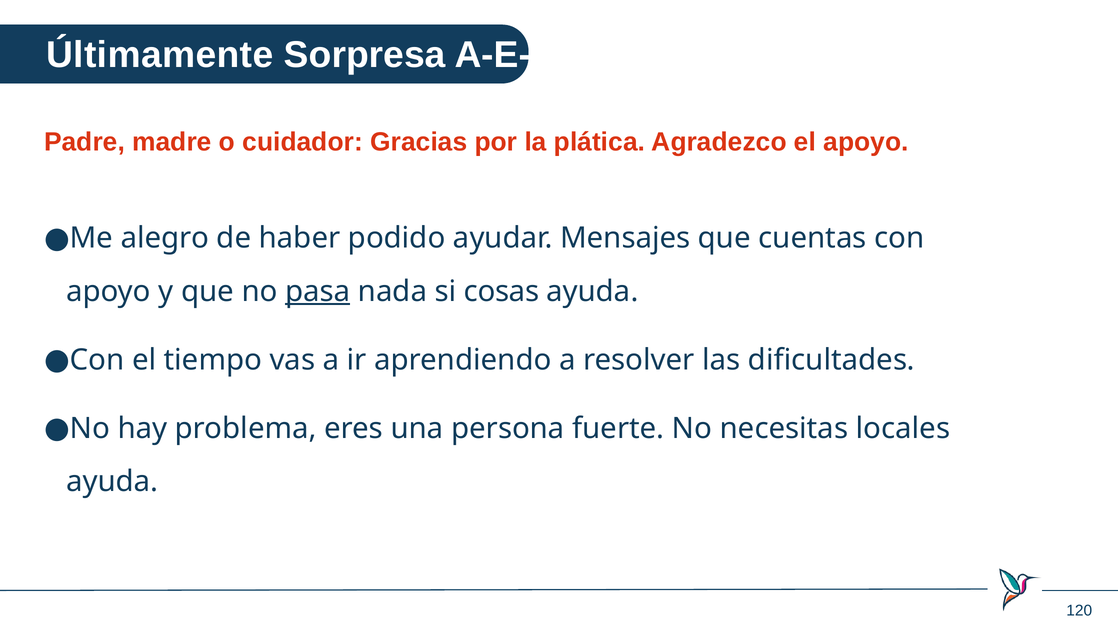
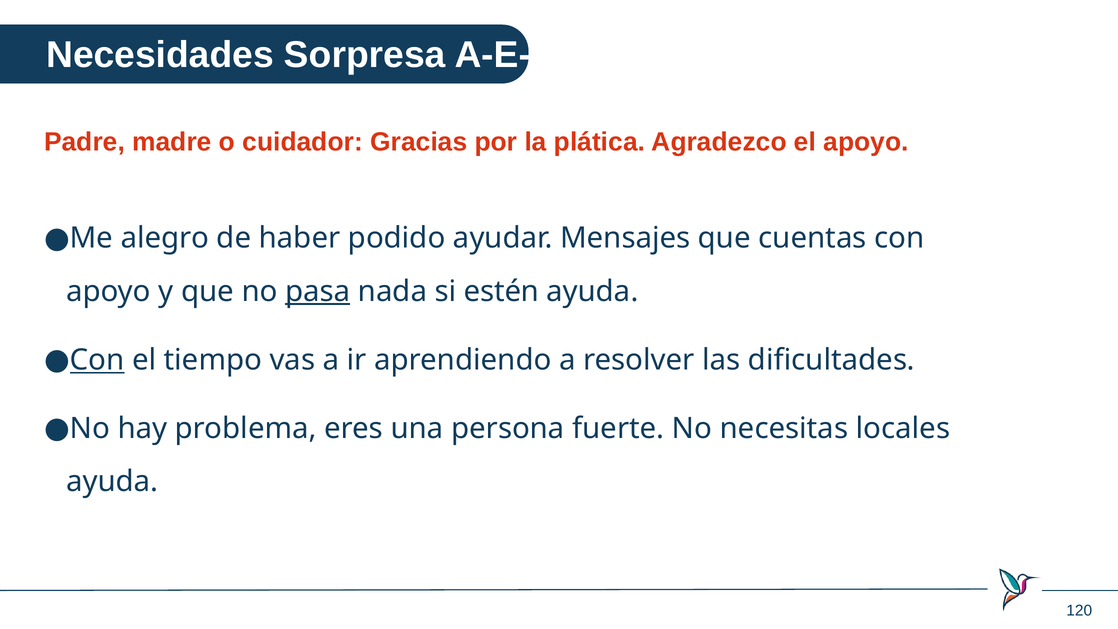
Últimamente: Últimamente -> Necesidades
cosas: cosas -> estén
Con at (97, 360) underline: none -> present
